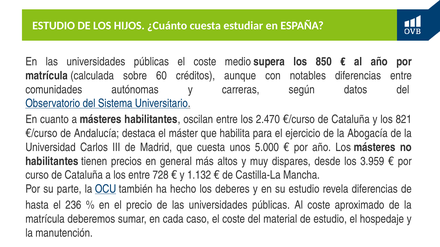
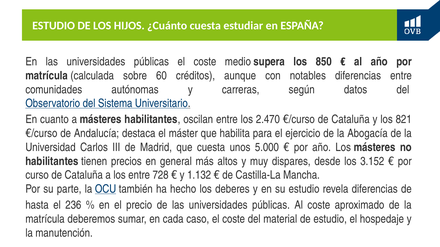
3.959: 3.959 -> 3.152
